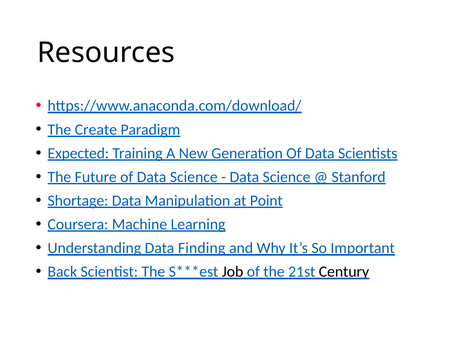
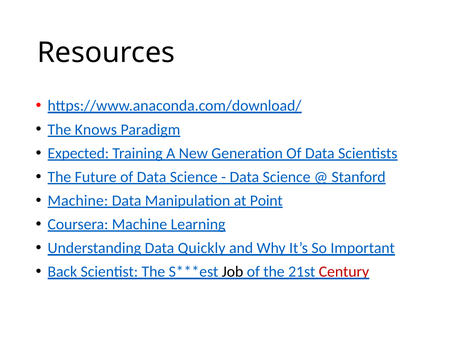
Create: Create -> Knows
Shortage at (78, 201): Shortage -> Machine
Finding: Finding -> Quickly
Century colour: black -> red
